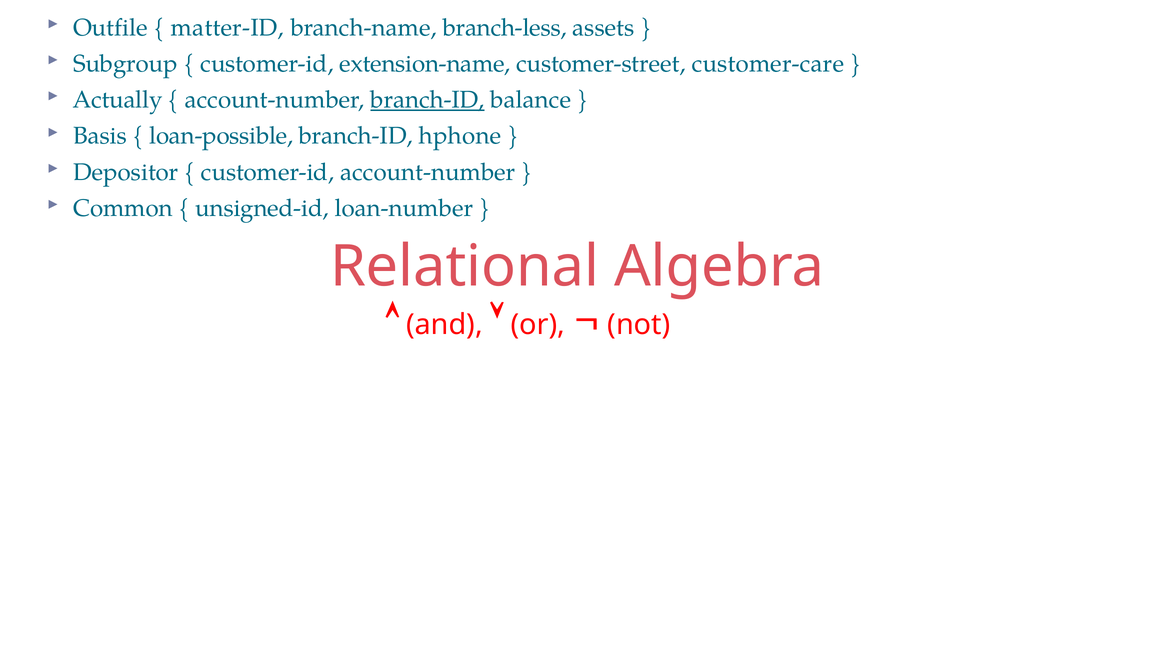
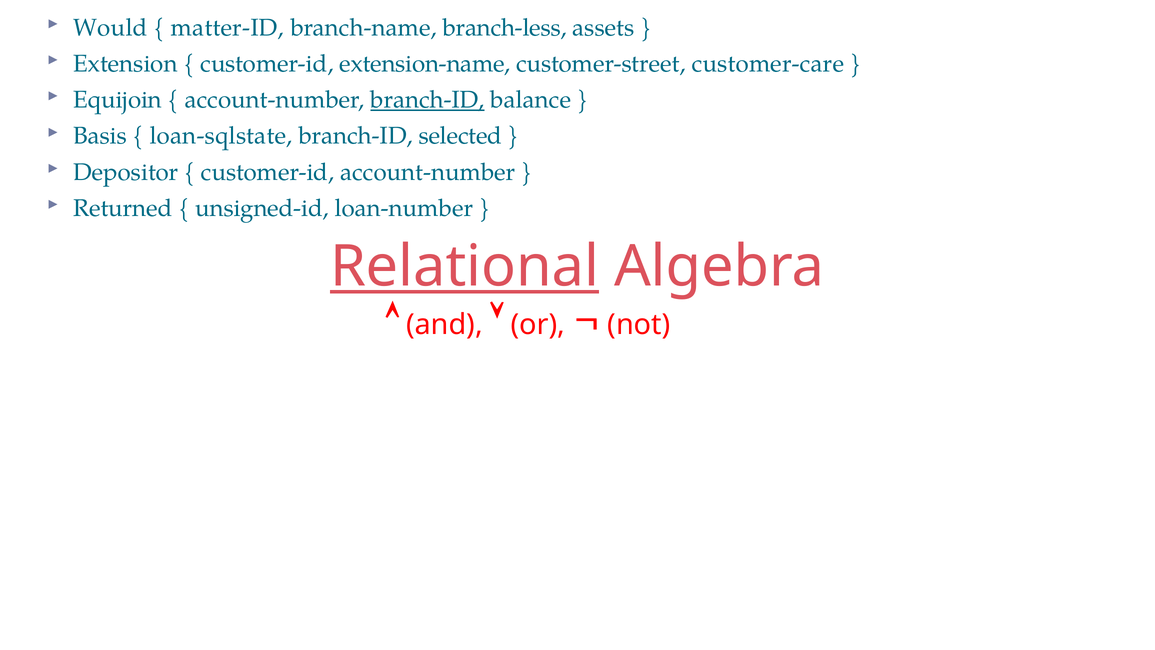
Outfile: Outfile -> Would
Subgroup: Subgroup -> Extension
Actually: Actually -> Equijoin
loan-possible: loan-possible -> loan-sqlstate
hphone: hphone -> selected
Common: Common -> Returned
Relational underline: none -> present
